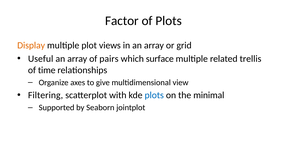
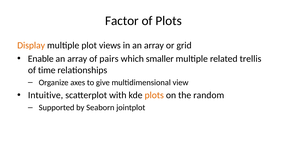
Useful: Useful -> Enable
surface: surface -> smaller
Filtering: Filtering -> Intuitive
plots at (154, 95) colour: blue -> orange
minimal: minimal -> random
